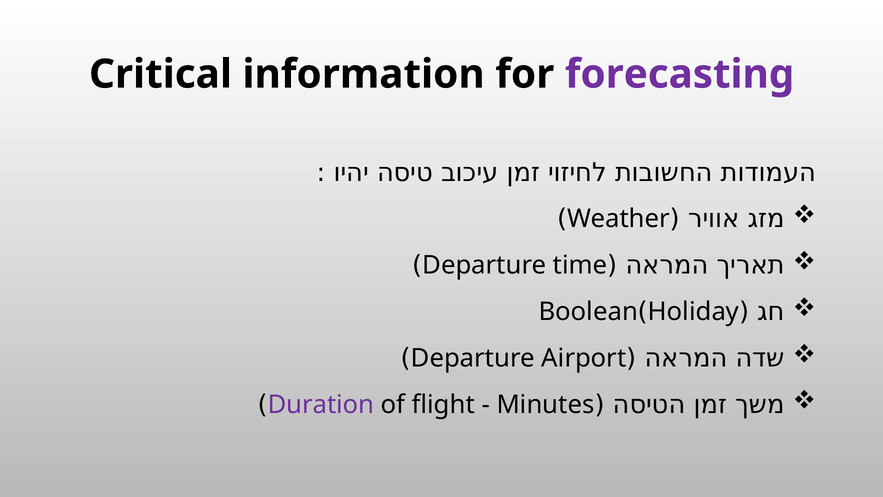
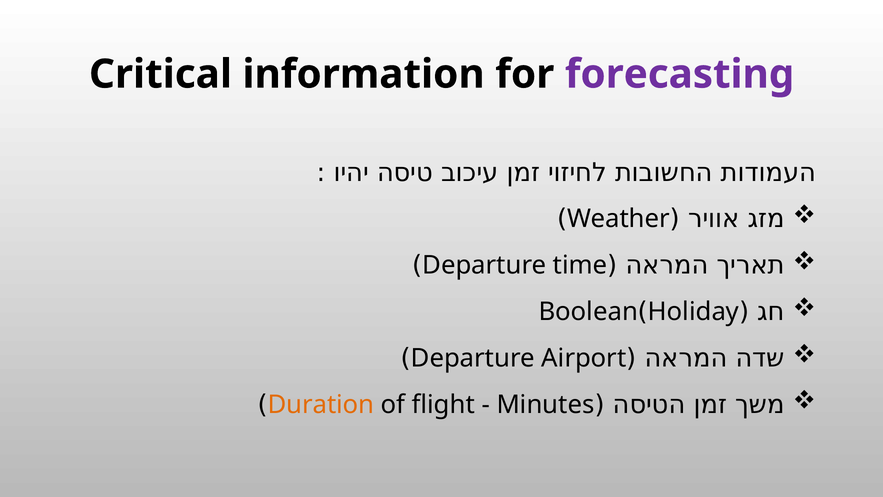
Duration colour: purple -> orange
